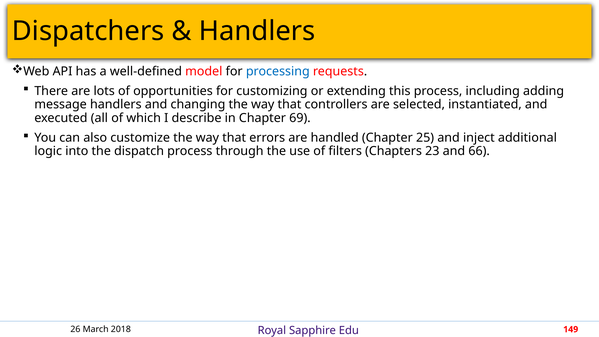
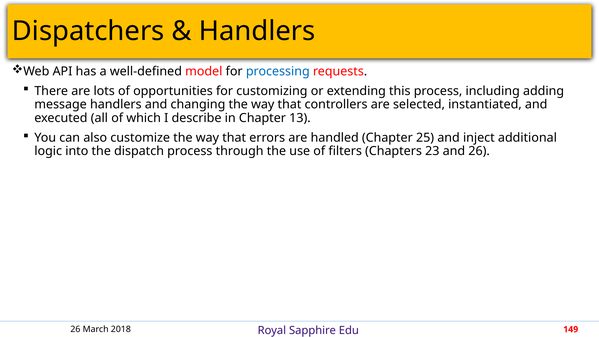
69: 69 -> 13
and 66: 66 -> 26
